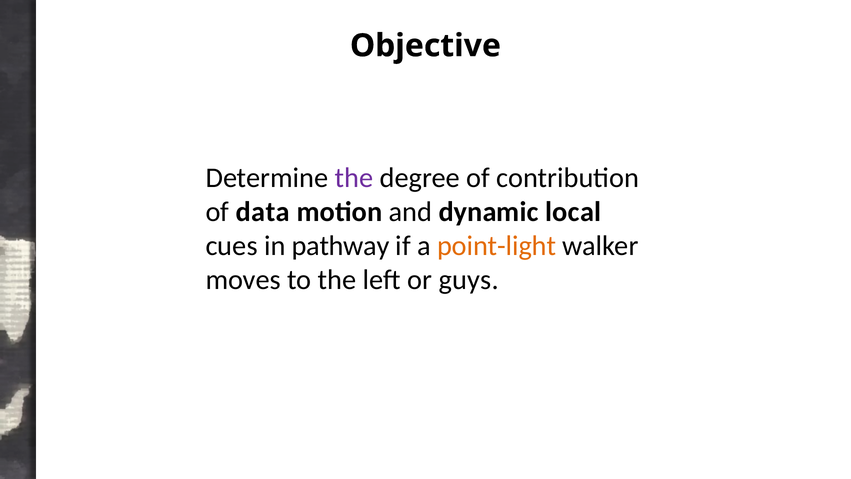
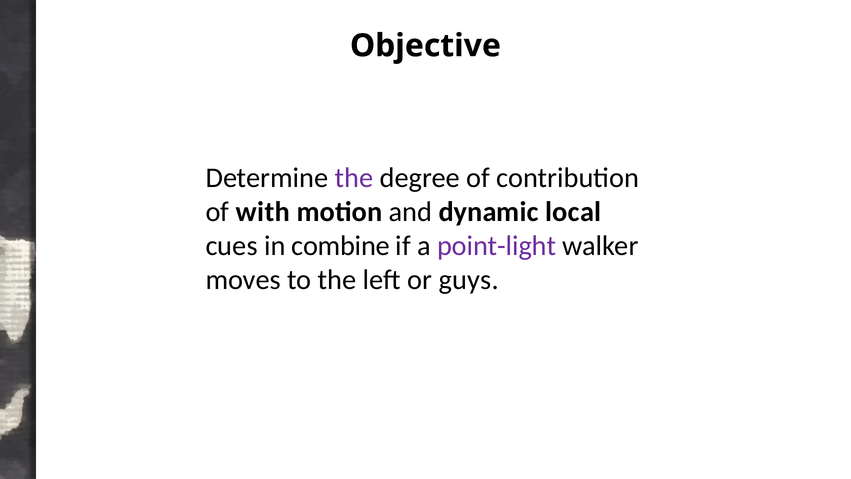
data: data -> with
pathway: pathway -> combine
point-light colour: orange -> purple
